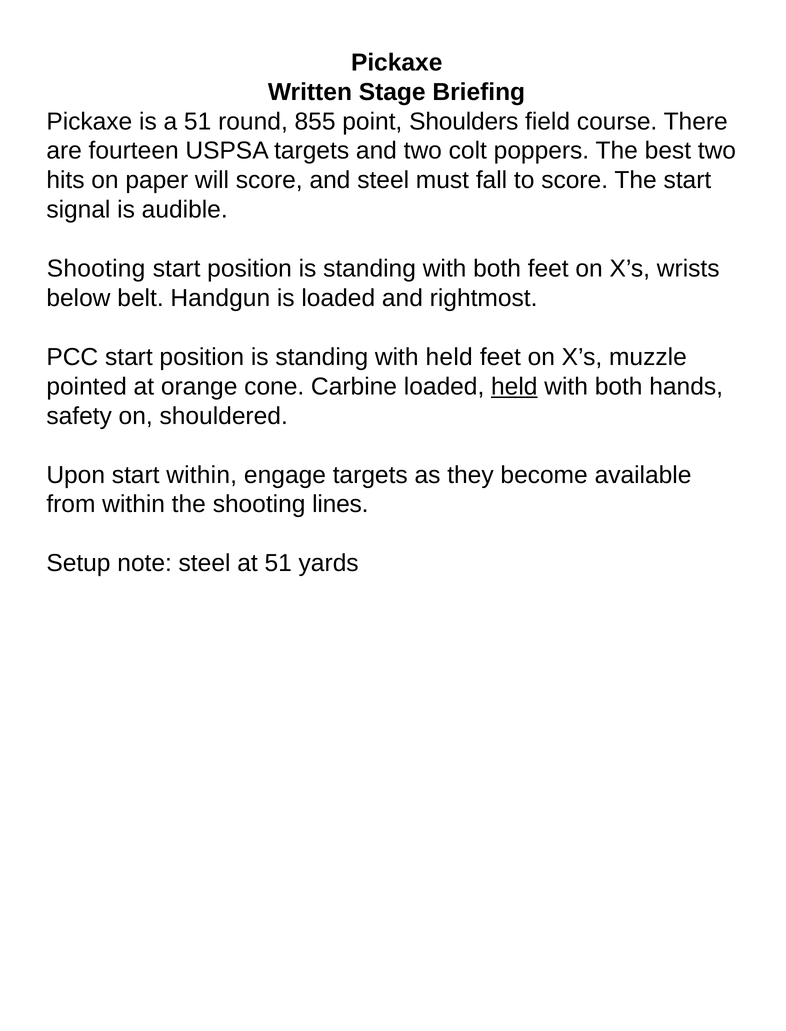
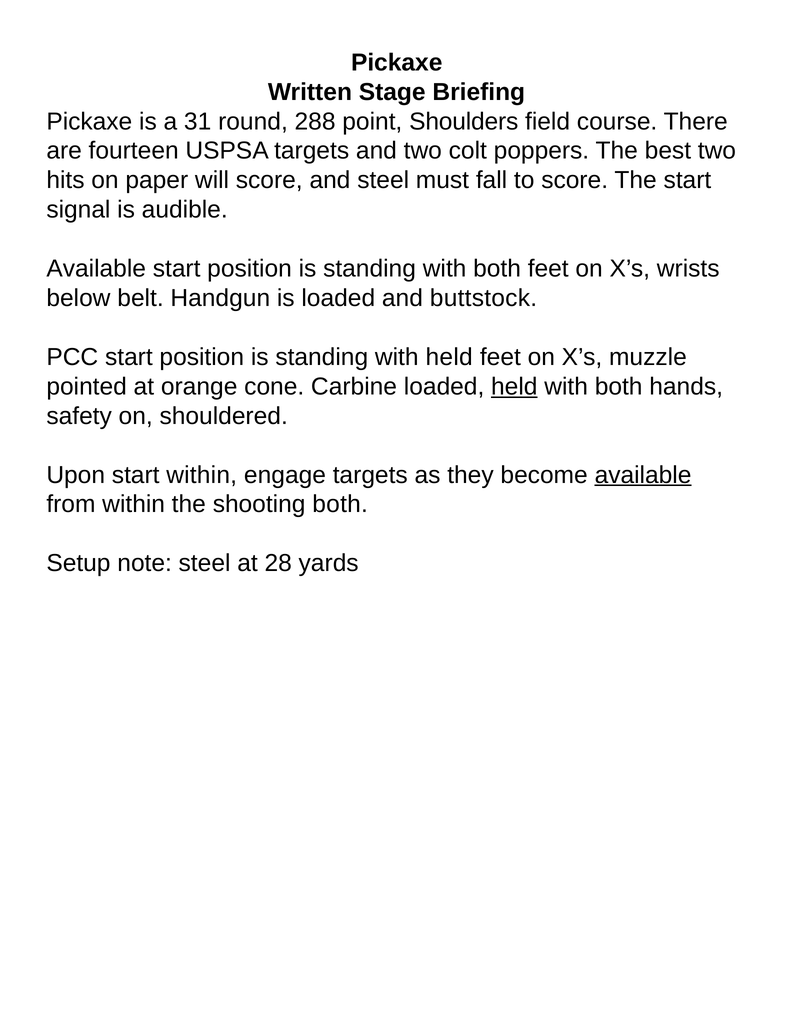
a 51: 51 -> 31
855: 855 -> 288
Shooting at (96, 269): Shooting -> Available
rightmost: rightmost -> buttstock
available at (643, 475) underline: none -> present
shooting lines: lines -> both
at 51: 51 -> 28
